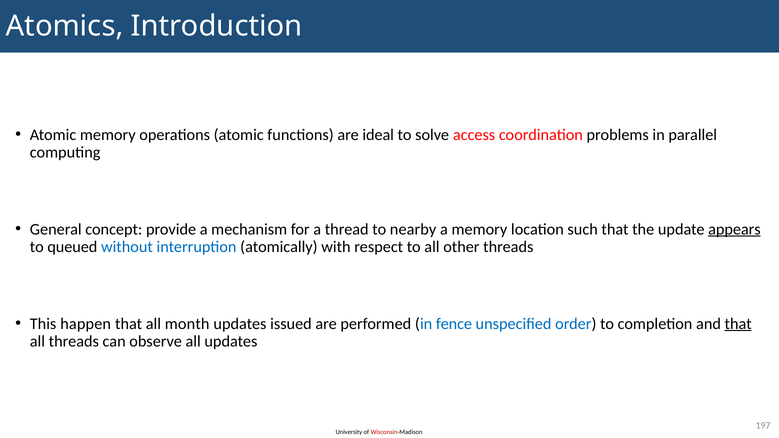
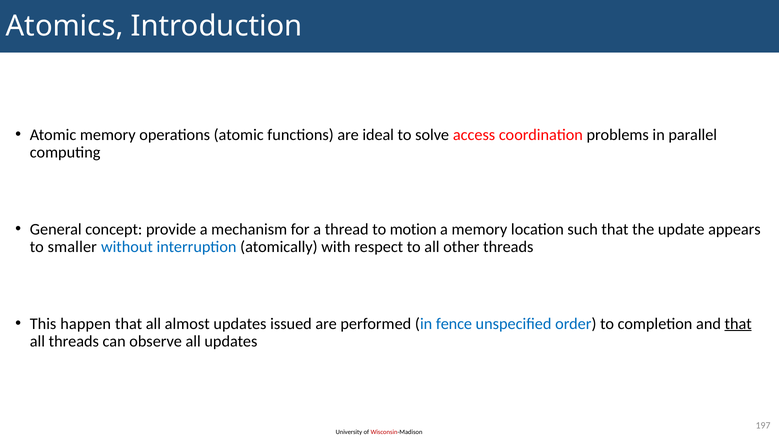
nearby: nearby -> motion
appears underline: present -> none
queued: queued -> smaller
month: month -> almost
